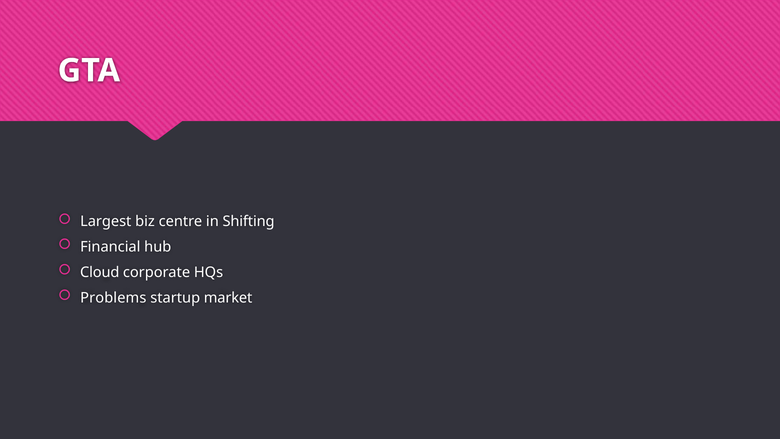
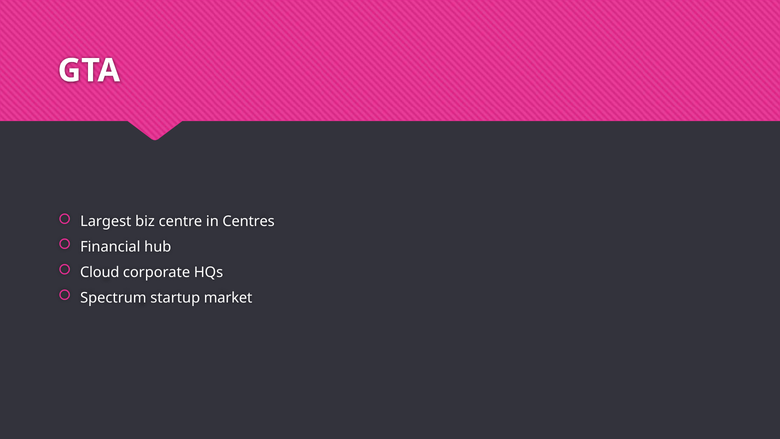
Shifting: Shifting -> Centres
Problems: Problems -> Spectrum
